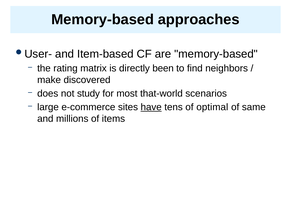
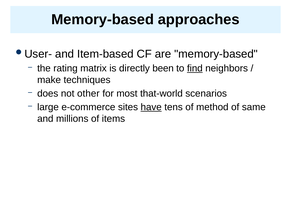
find underline: none -> present
discovered: discovered -> techniques
study: study -> other
optimal: optimal -> method
